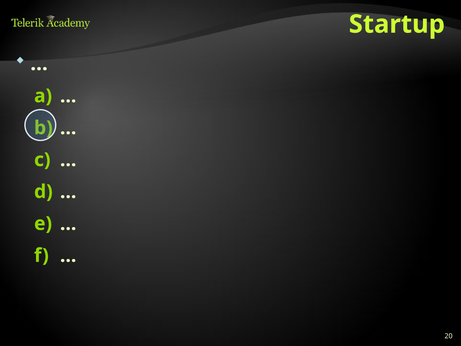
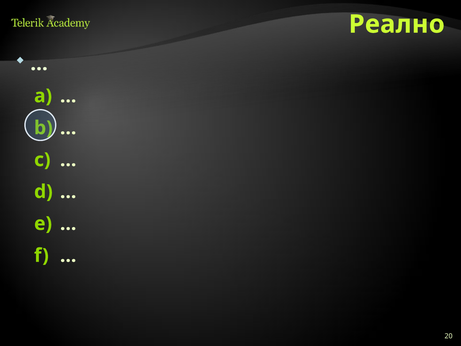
Startup: Startup -> Реално
